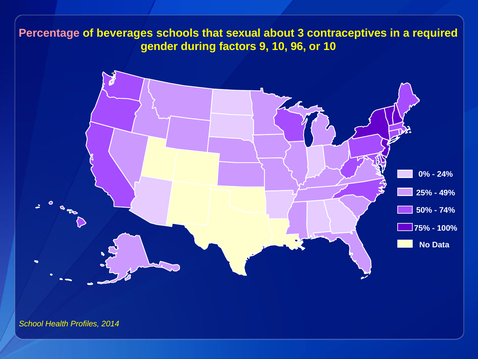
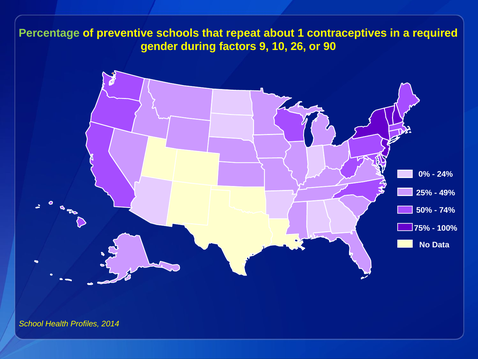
Percentage colour: pink -> light green
beverages: beverages -> preventive
sexual: sexual -> repeat
3: 3 -> 1
96: 96 -> 26
or 10: 10 -> 90
